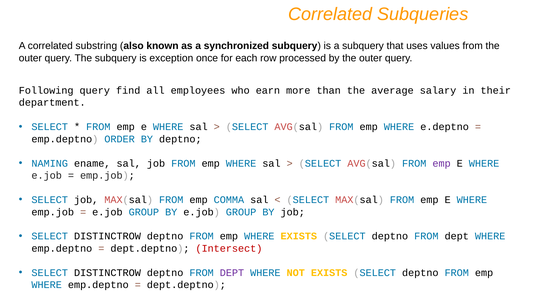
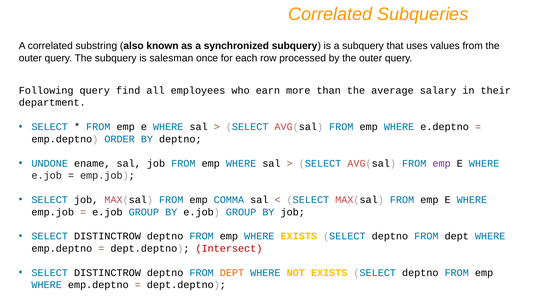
exception: exception -> salesman
NAMING: NAMING -> UNDONE
DEPT at (232, 273) colour: purple -> orange
